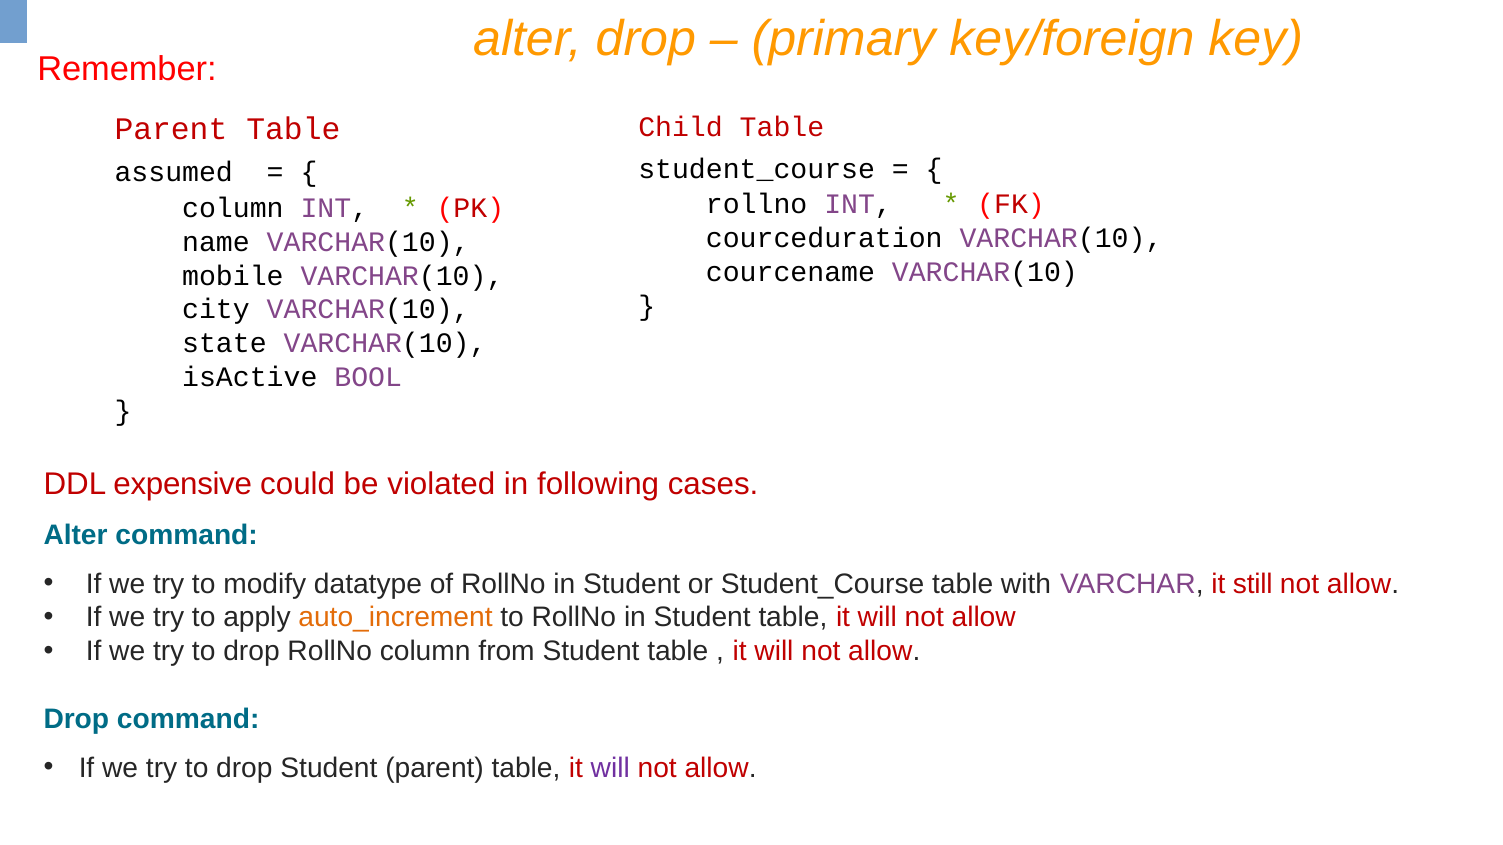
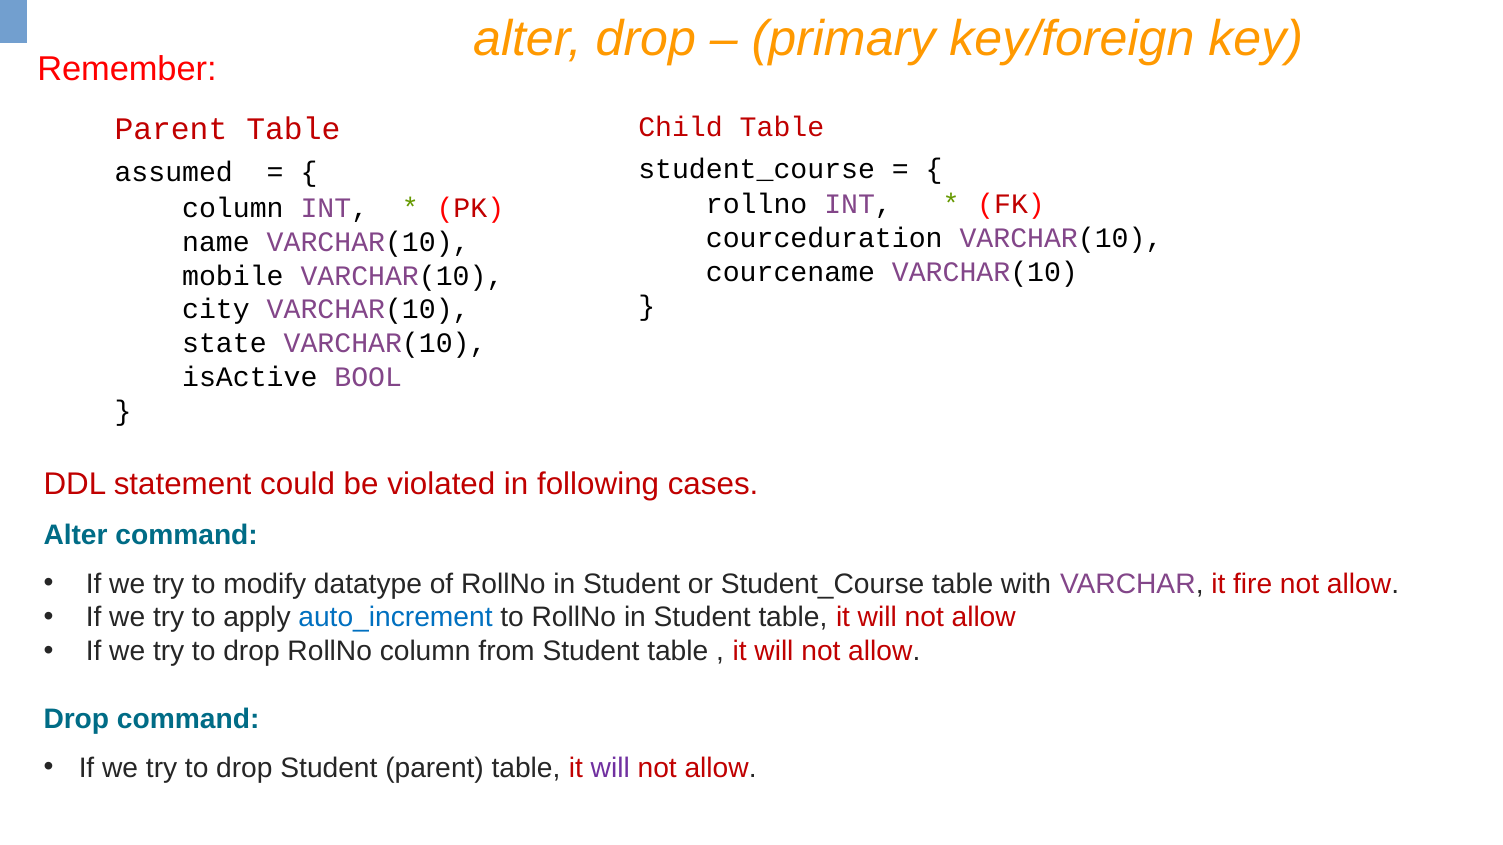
expensive: expensive -> statement
still: still -> fire
auto_increment colour: orange -> blue
